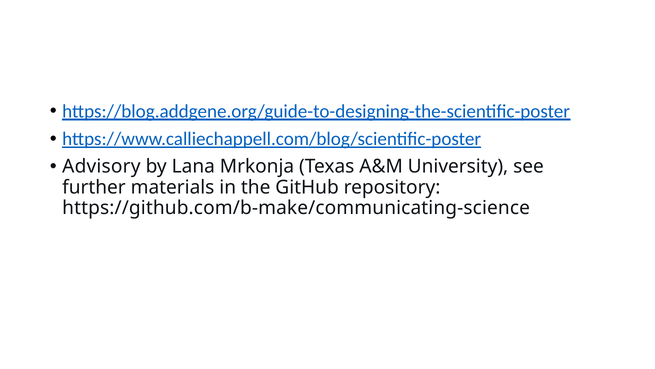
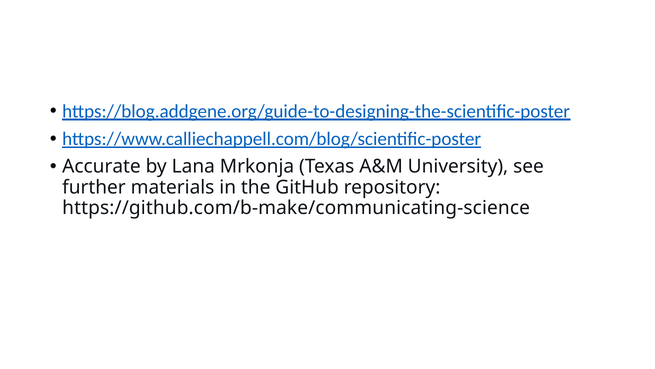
Advisory: Advisory -> Accurate
